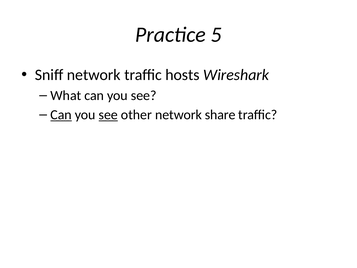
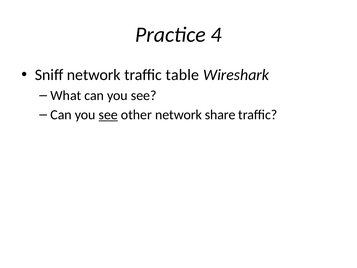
5: 5 -> 4
hosts: hosts -> table
Can at (61, 115) underline: present -> none
